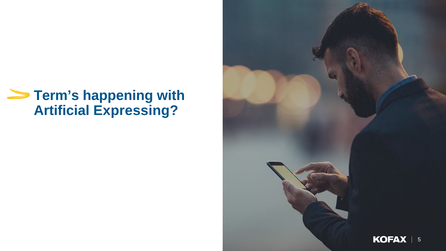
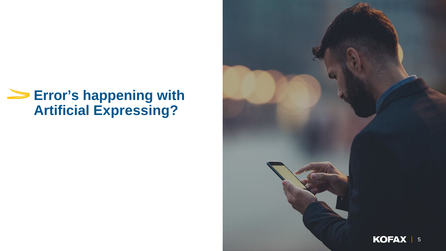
Term’s: Term’s -> Error’s
